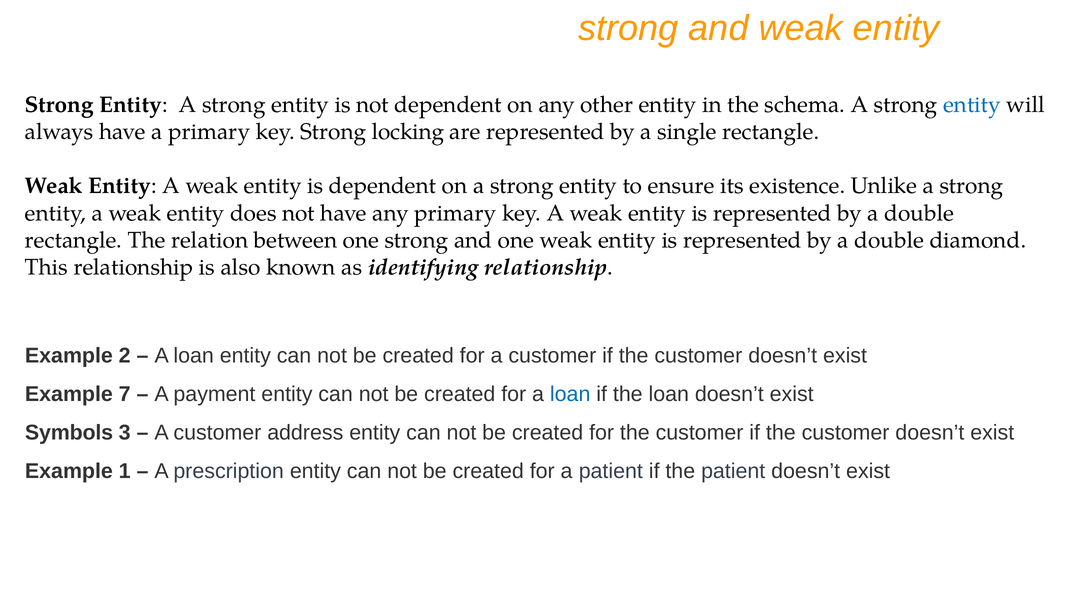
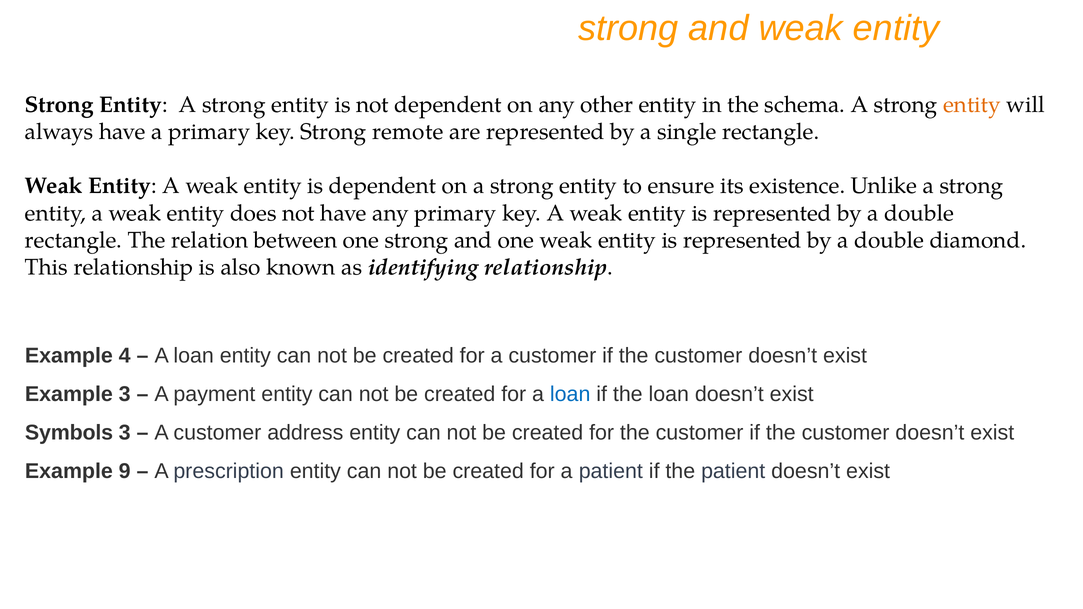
entity at (972, 105) colour: blue -> orange
locking: locking -> remote
2: 2 -> 4
Example 7: 7 -> 3
1: 1 -> 9
